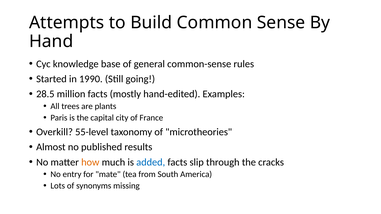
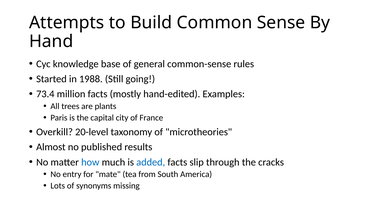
1990: 1990 -> 1988
28.5: 28.5 -> 73.4
55-level: 55-level -> 20-level
how colour: orange -> blue
